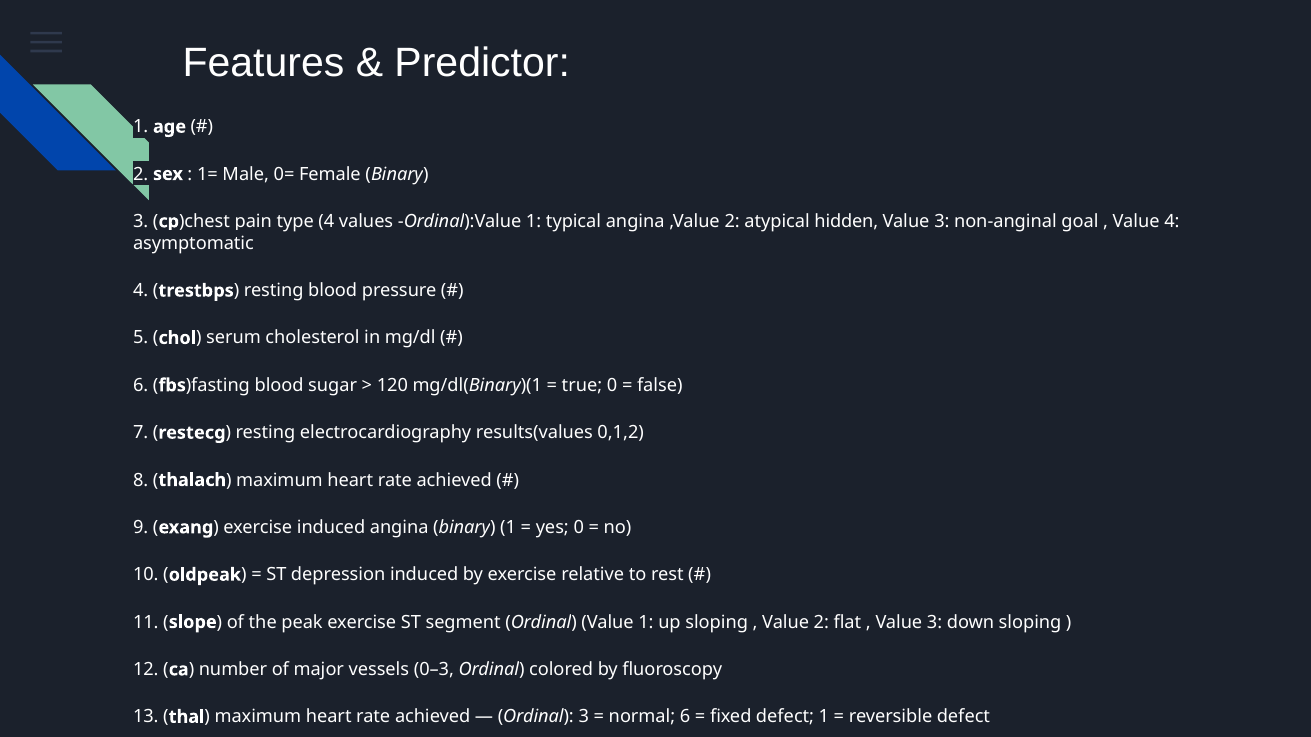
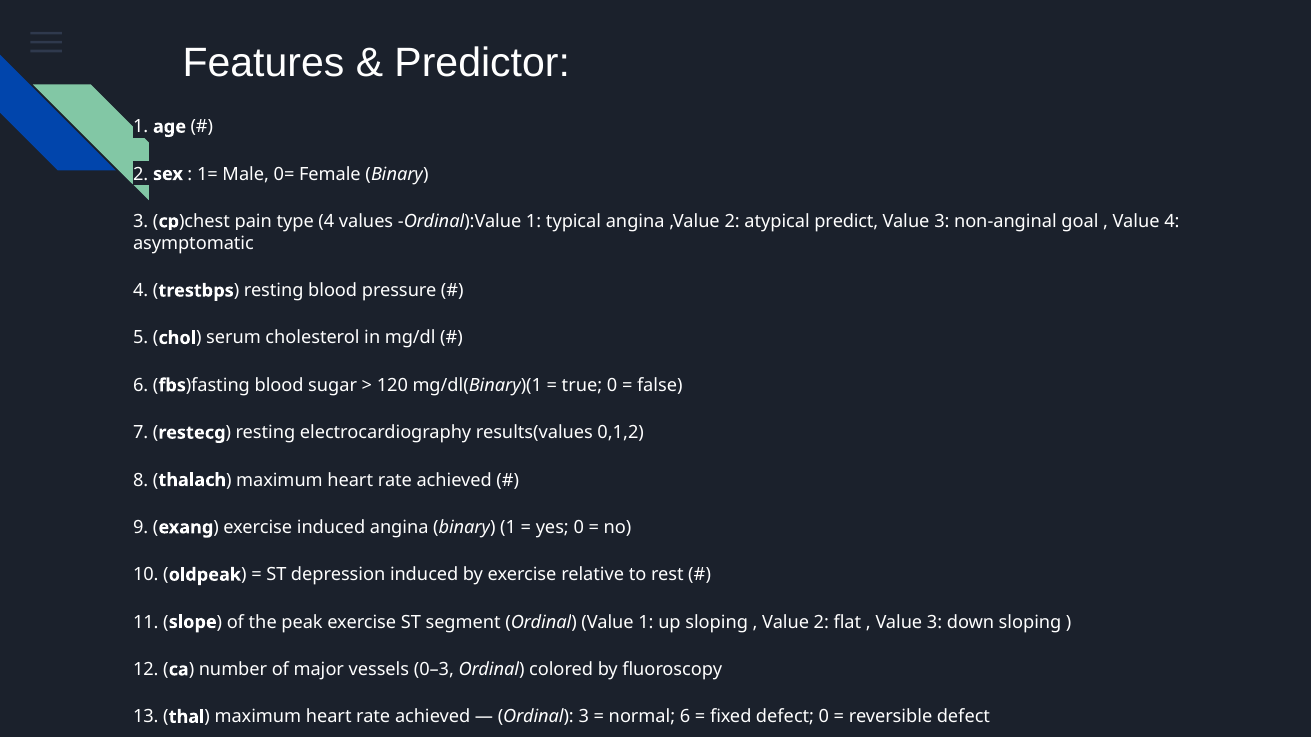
hidden: hidden -> predict
defect 1: 1 -> 0
